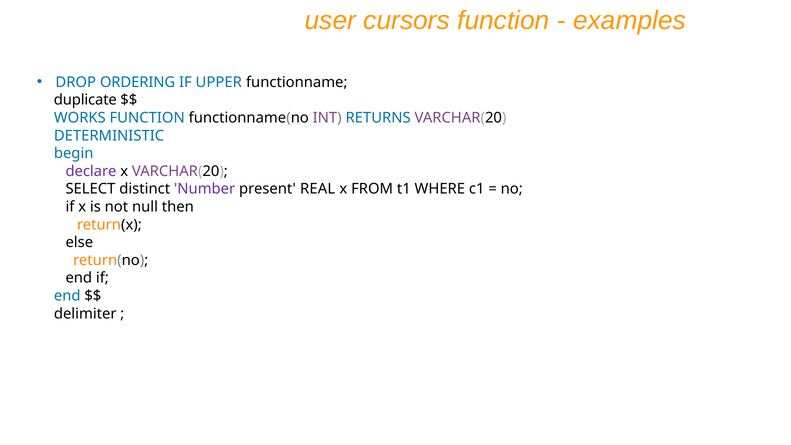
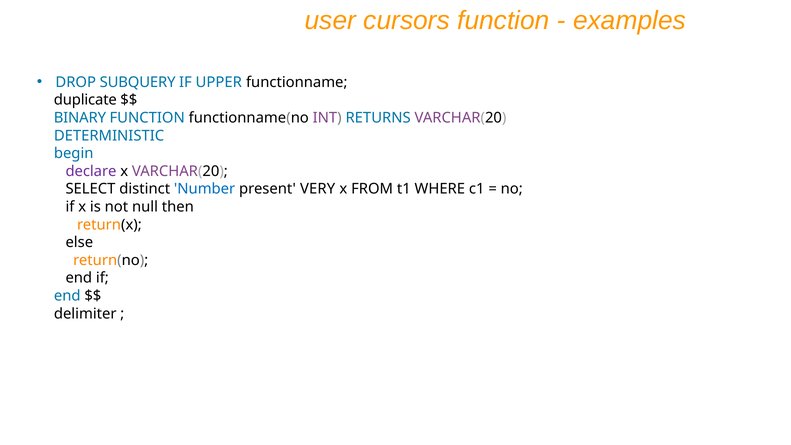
ORDERING: ORDERING -> SUBQUERY
WORKS: WORKS -> BINARY
Number colour: purple -> blue
REAL: REAL -> VERY
